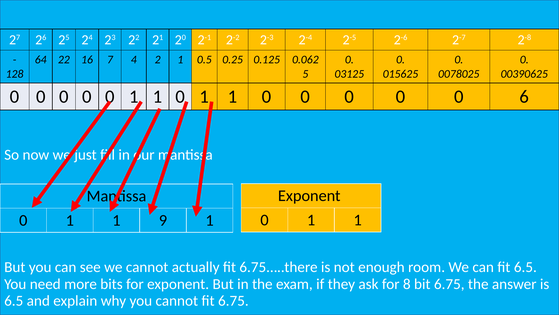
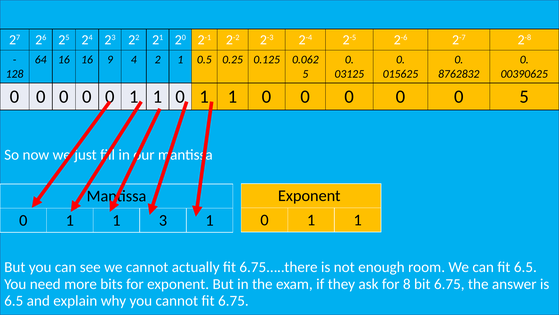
64 22: 22 -> 16
7: 7 -> 9
0078025: 0078025 -> 8762832
0 6: 6 -> 5
9: 9 -> 3
